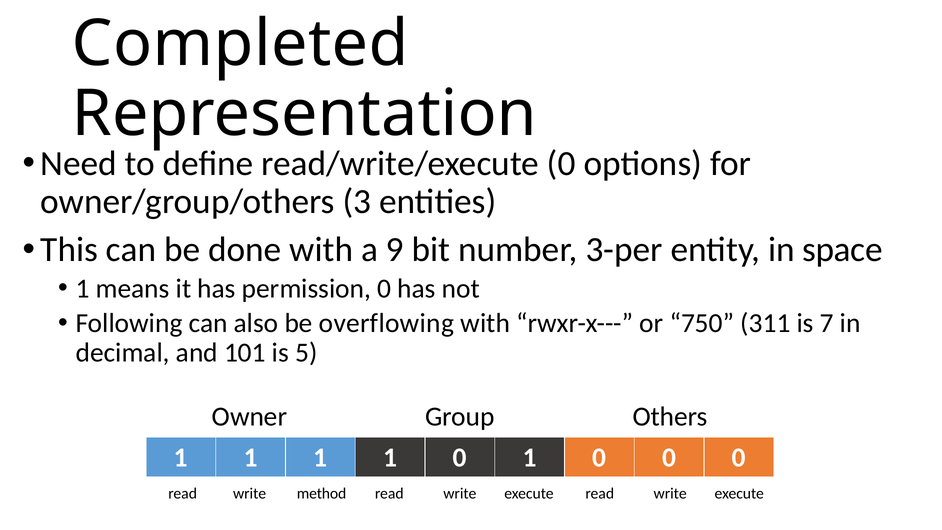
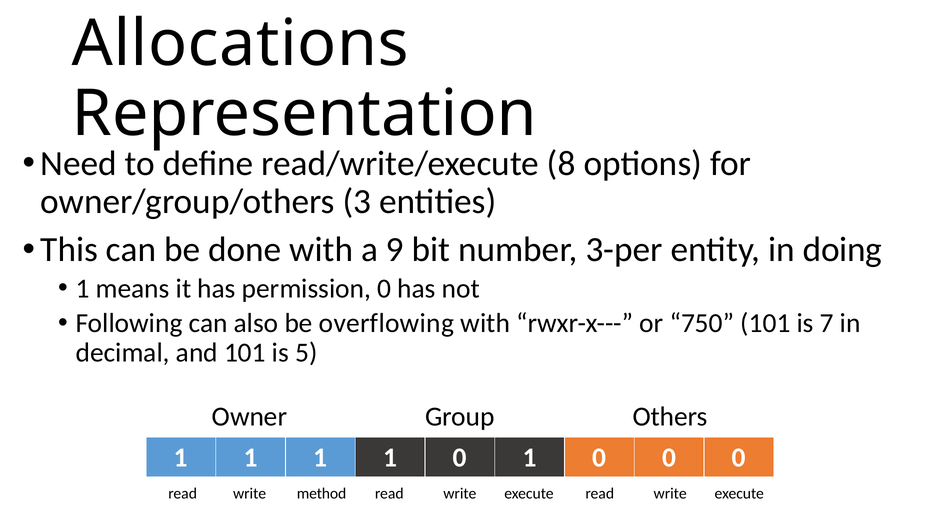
Completed: Completed -> Allocations
read/write/execute 0: 0 -> 8
space: space -> doing
750 311: 311 -> 101
